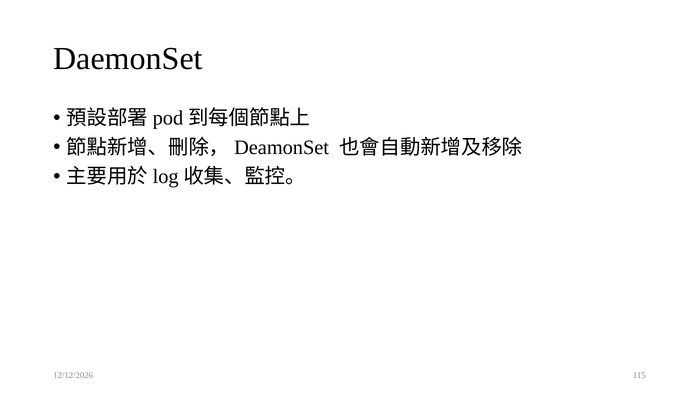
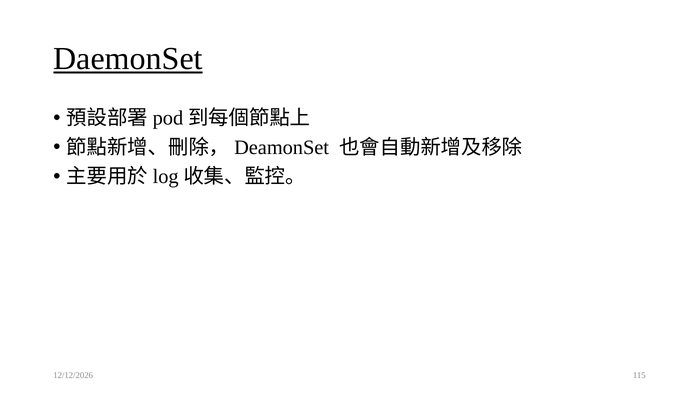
DaemonSet underline: none -> present
